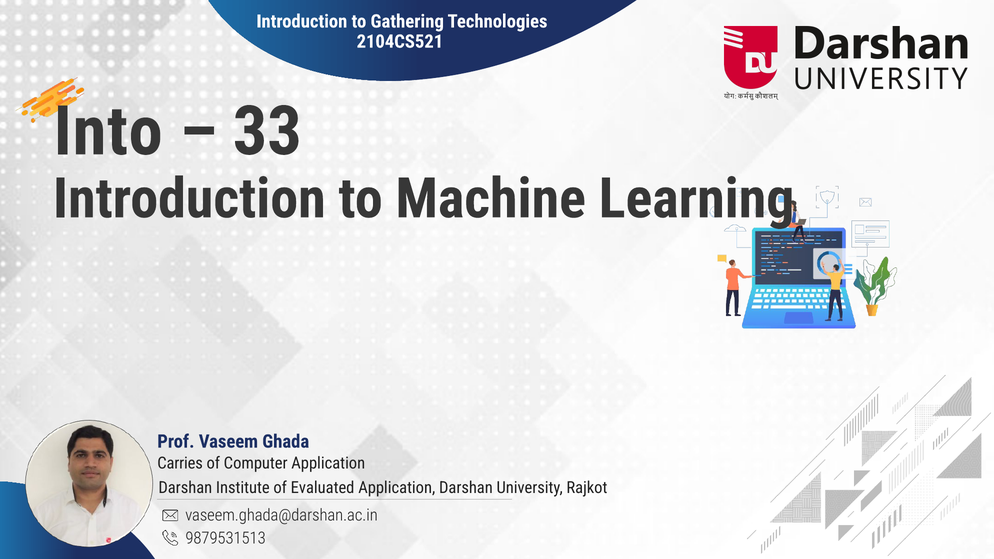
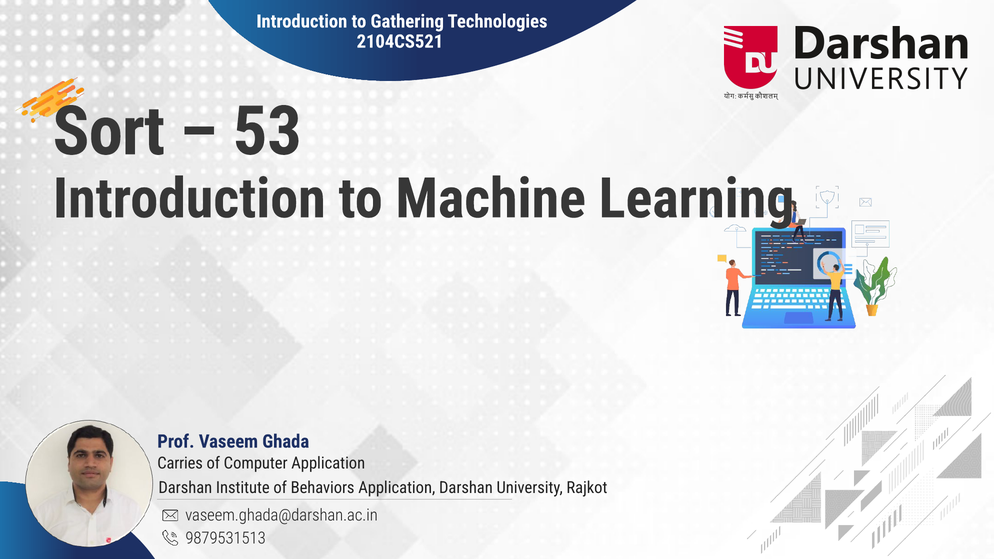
Into: Into -> Sort
33: 33 -> 53
Evaluated: Evaluated -> Behaviors
